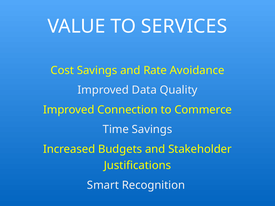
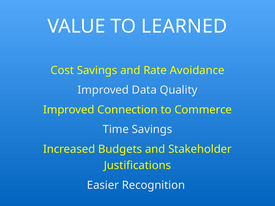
SERVICES: SERVICES -> LEARNED
Smart: Smart -> Easier
